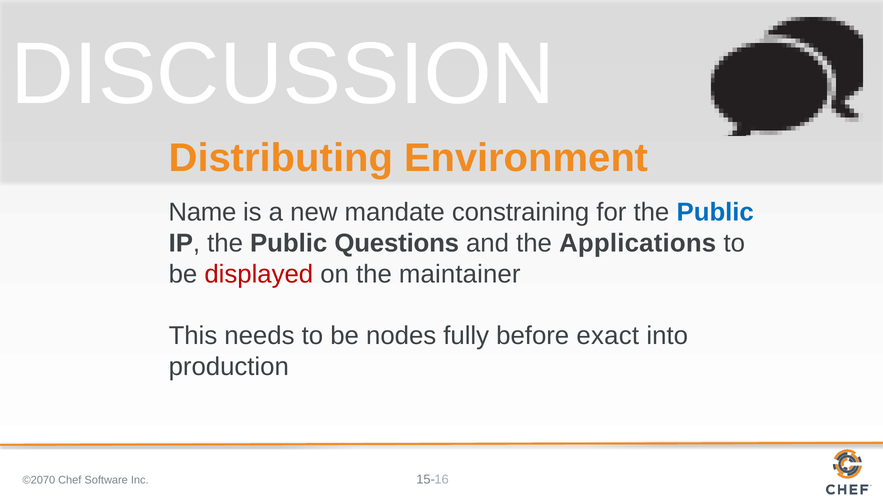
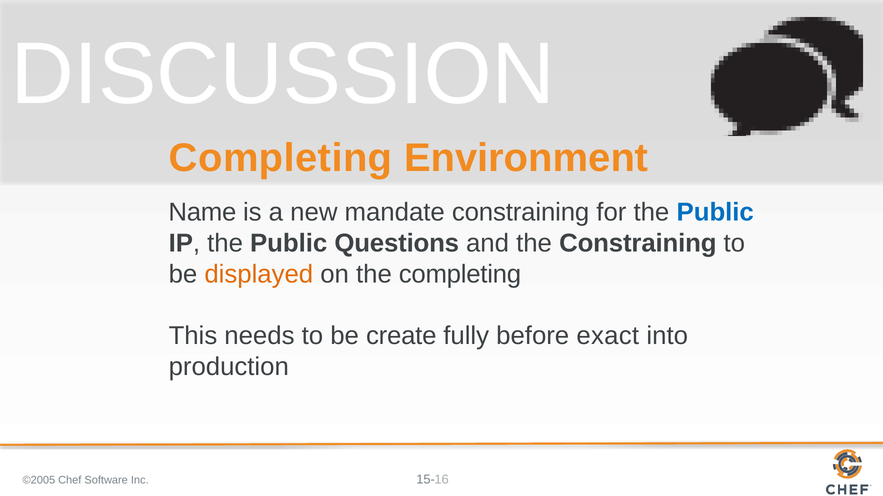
Distributing at (281, 159): Distributing -> Completing
the Applications: Applications -> Constraining
displayed colour: red -> orange
the maintainer: maintainer -> completing
nodes: nodes -> create
©2070: ©2070 -> ©2005
